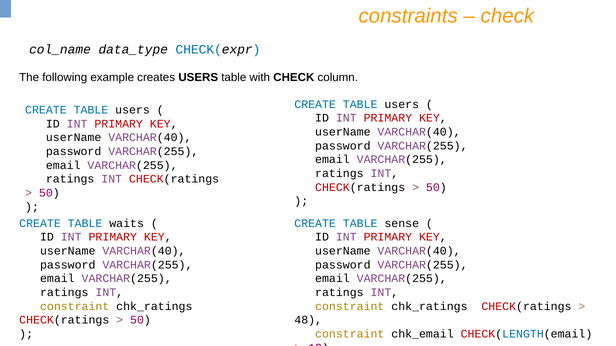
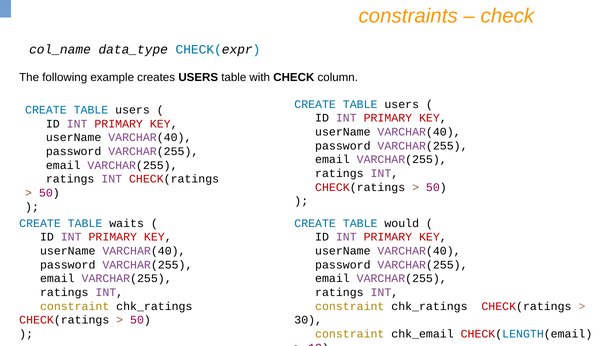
sense: sense -> would
48: 48 -> 30
